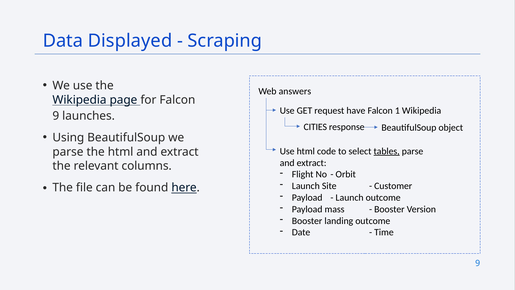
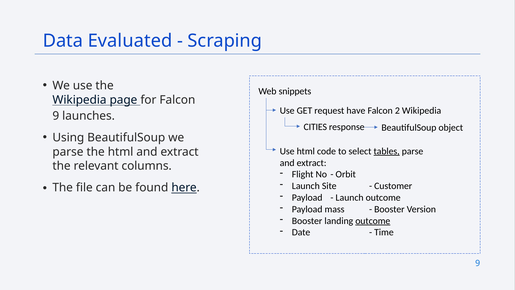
Displayed: Displayed -> Evaluated
answers: answers -> snippets
1: 1 -> 2
outcome at (373, 221) underline: none -> present
